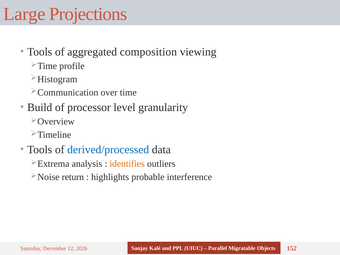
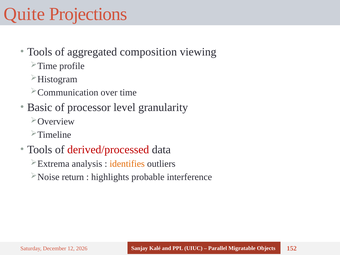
Large: Large -> Quite
Build: Build -> Basic
derived/processed colour: blue -> red
